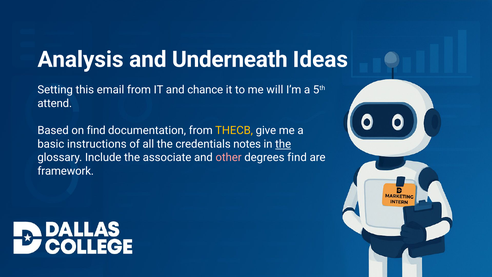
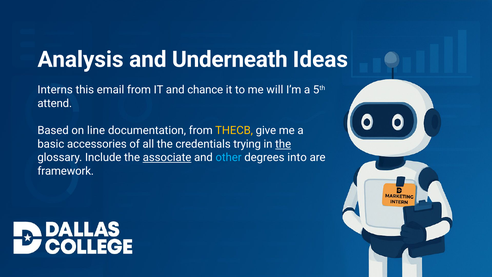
Setting: Setting -> Interns
on find: find -> line
instructions: instructions -> accessories
notes: notes -> trying
associate underline: none -> present
other colour: pink -> light blue
degrees find: find -> into
